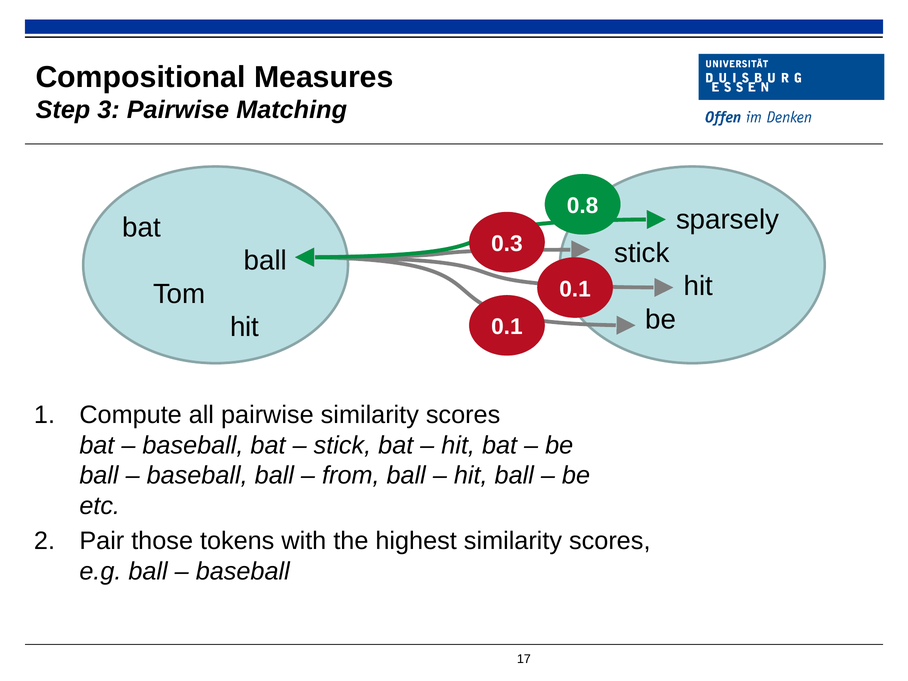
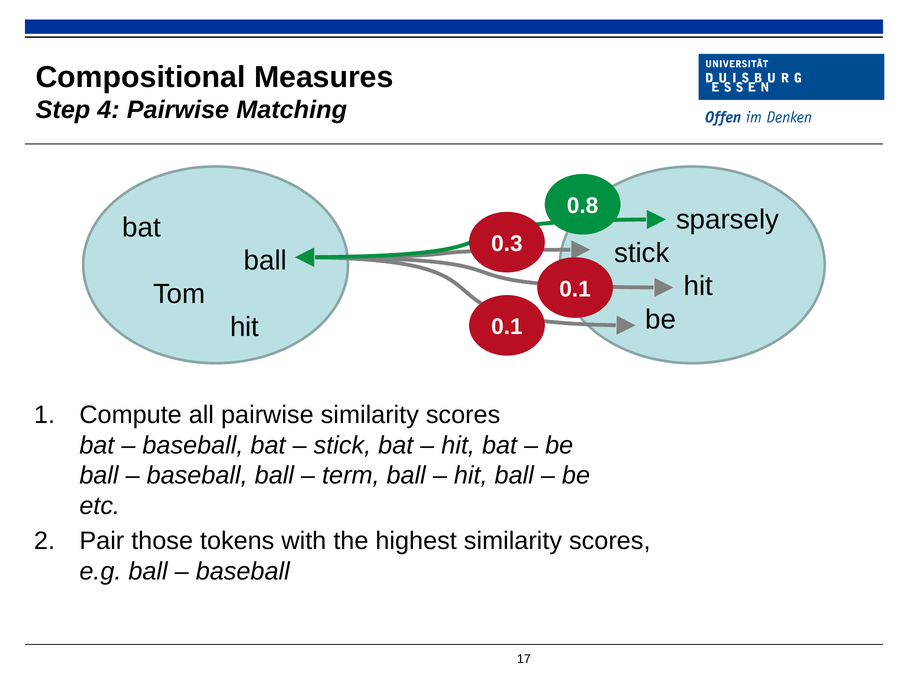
3: 3 -> 4
from: from -> term
